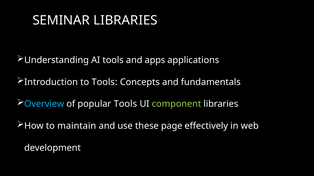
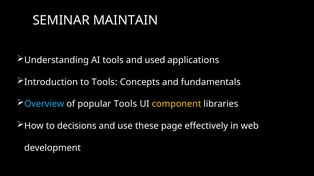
SEMINAR LIBRARIES: LIBRARIES -> MAINTAIN
apps: apps -> used
component colour: light green -> yellow
maintain: maintain -> decisions
